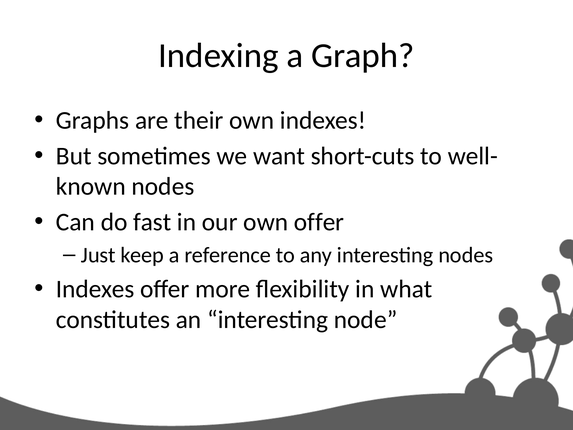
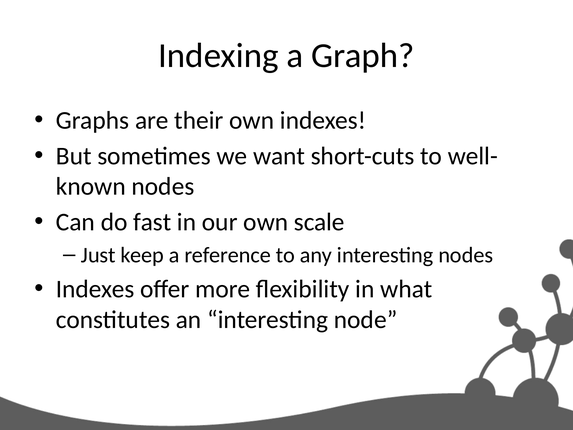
own offer: offer -> scale
